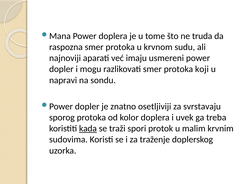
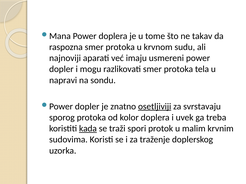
truda: truda -> takav
koji: koji -> tela
osetljiviji underline: none -> present
